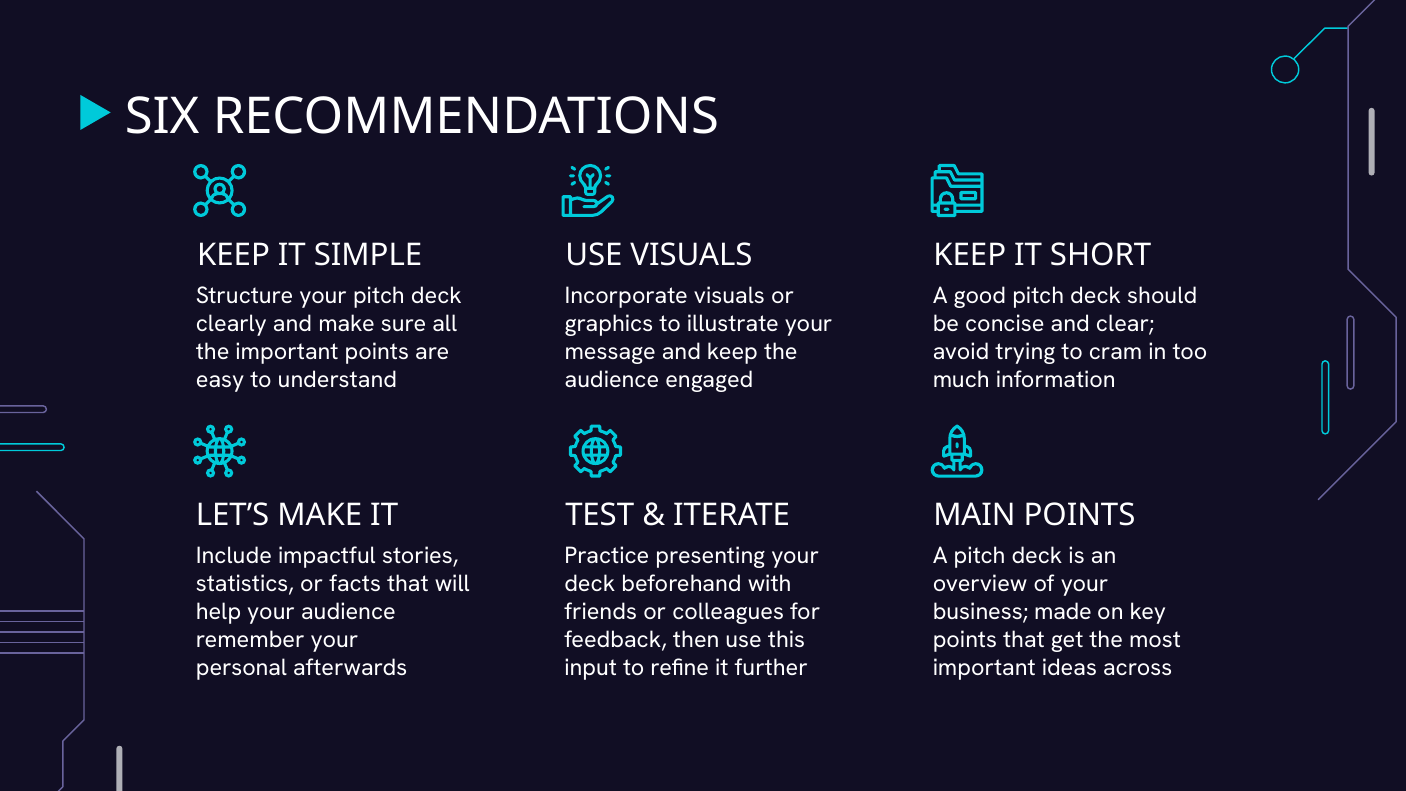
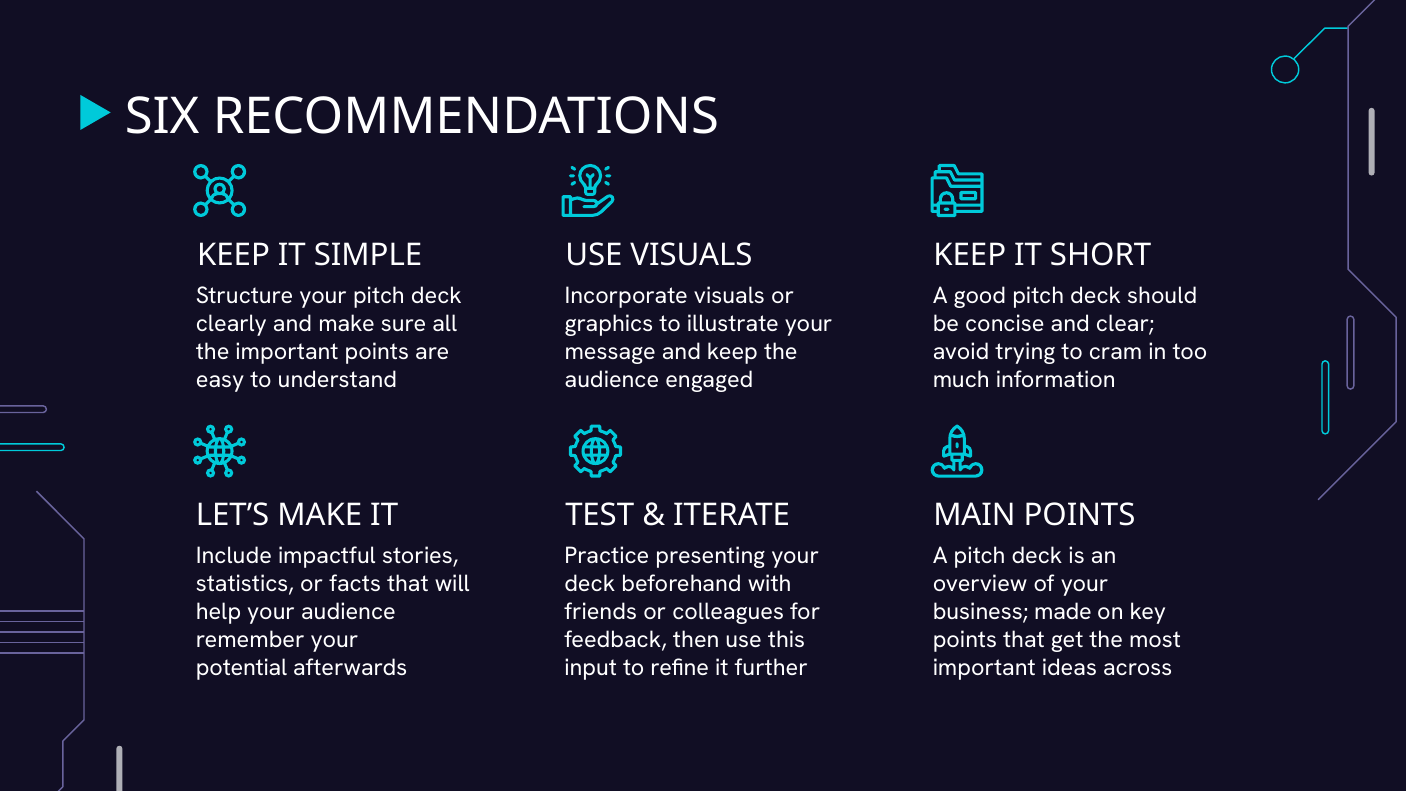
personal: personal -> potential
